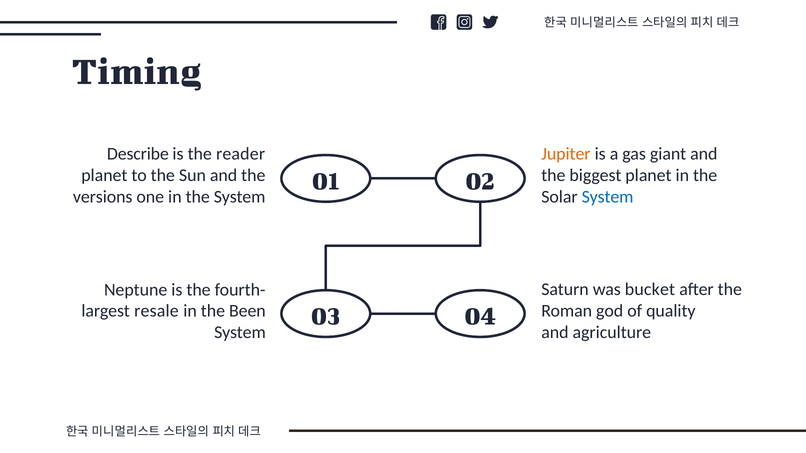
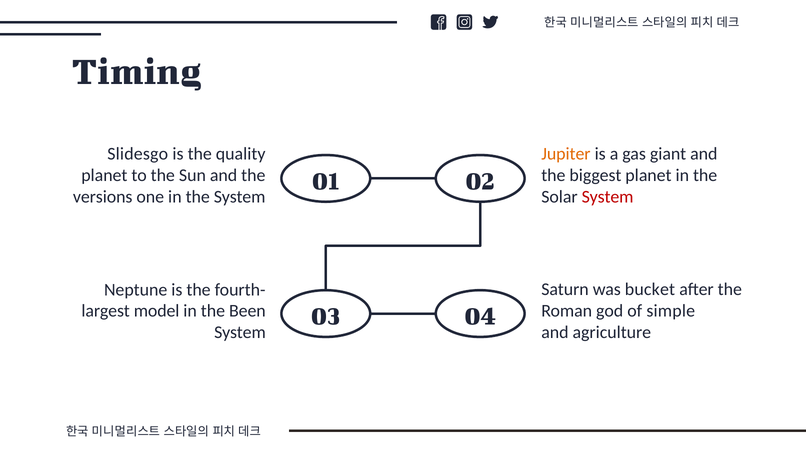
Describe: Describe -> Slidesgo
reader: reader -> quality
System at (608, 197) colour: blue -> red
quality: quality -> simple
resale: resale -> model
